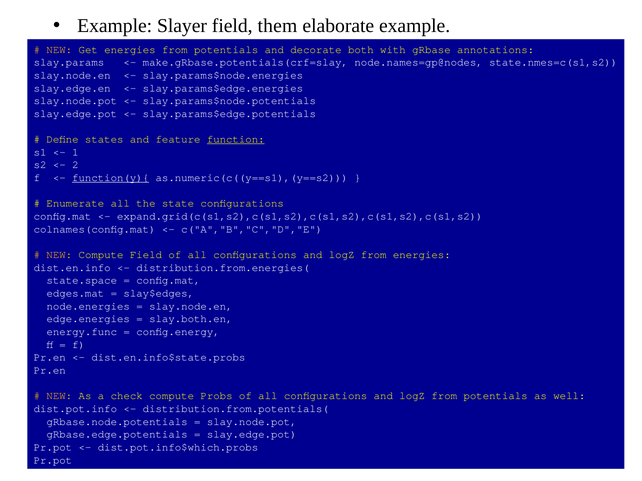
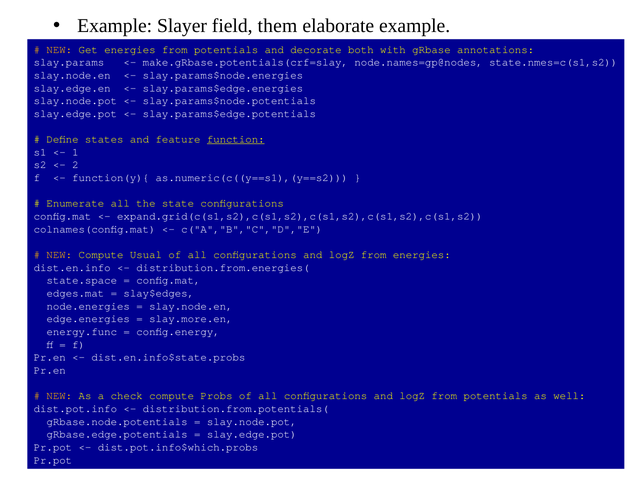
function(y){ underline: present -> none
Compute Field: Field -> Usual
slay.both.en: slay.both.en -> slay.more.en
